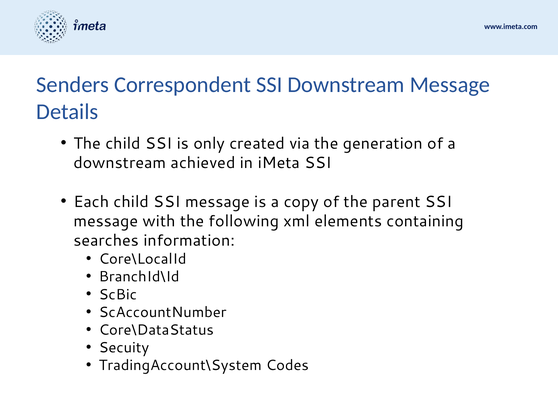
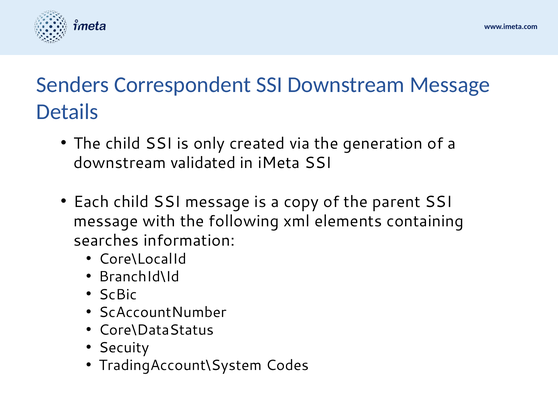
achieved: achieved -> validated
